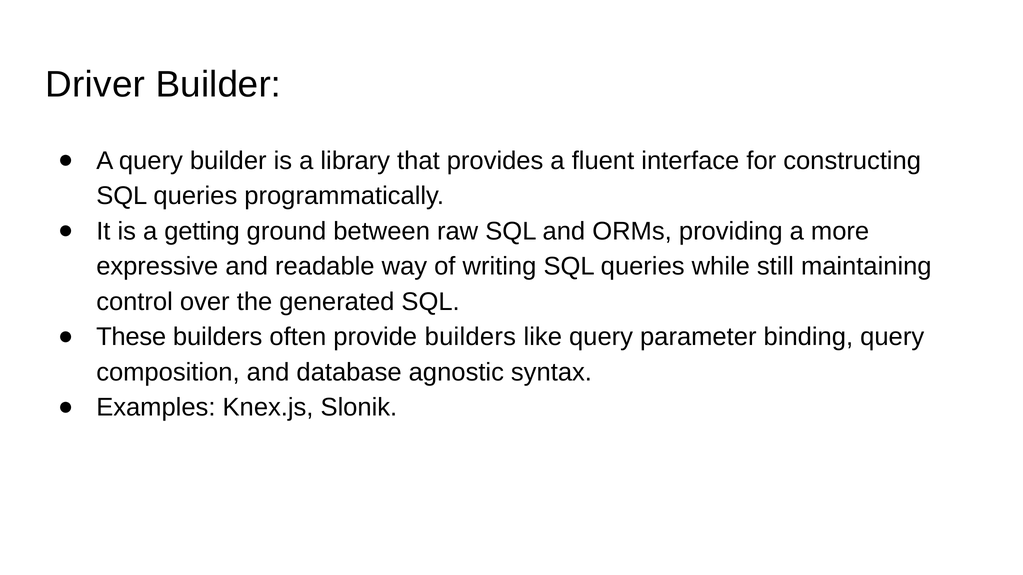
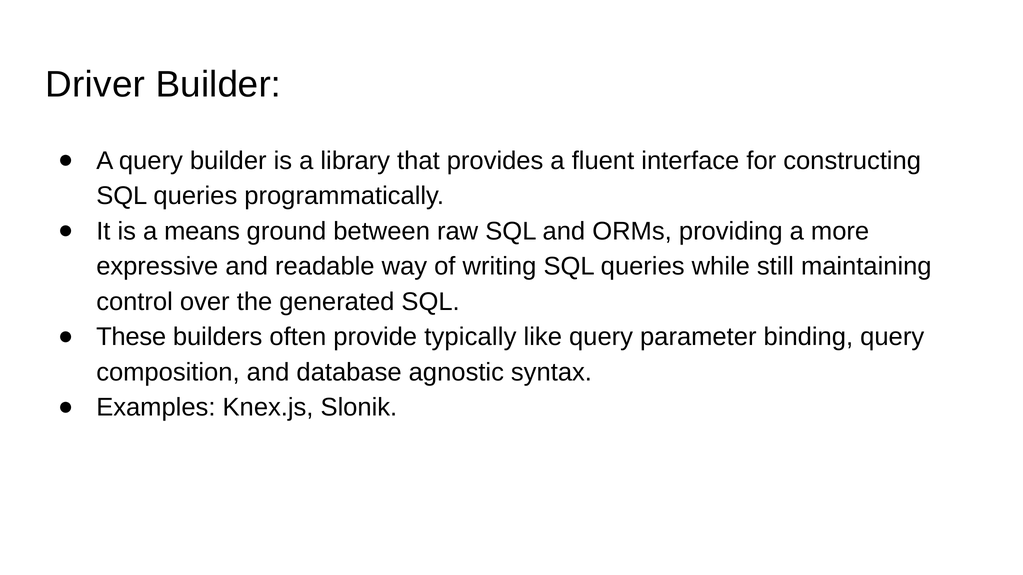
getting: getting -> means
provide builders: builders -> typically
